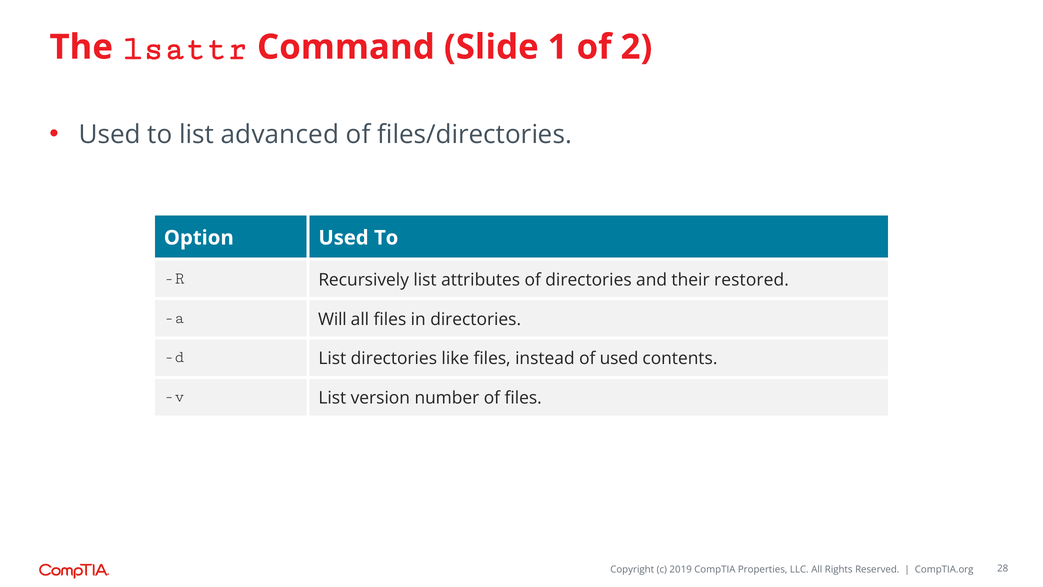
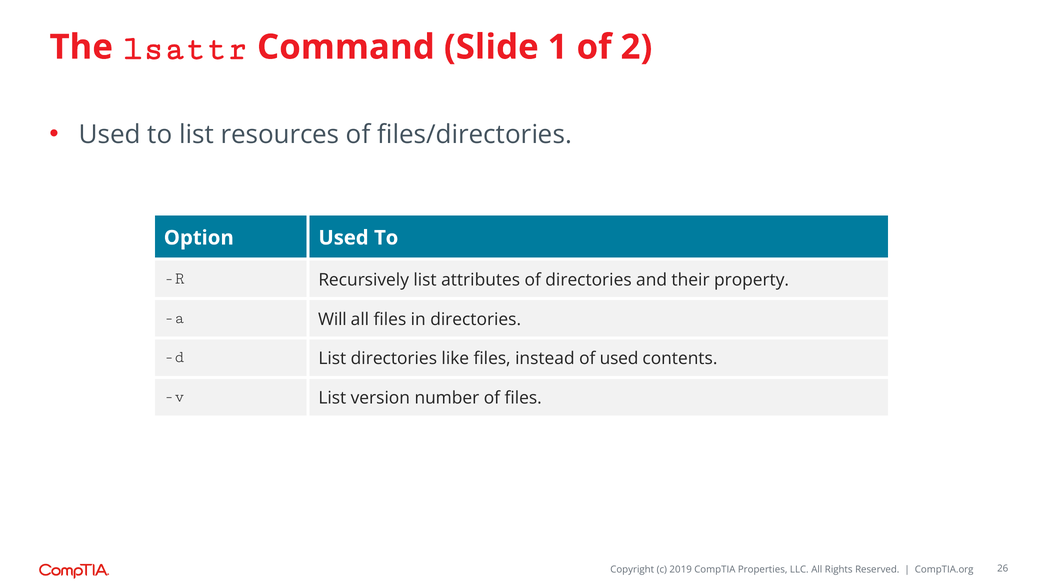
advanced: advanced -> resources
restored: restored -> property
28: 28 -> 26
